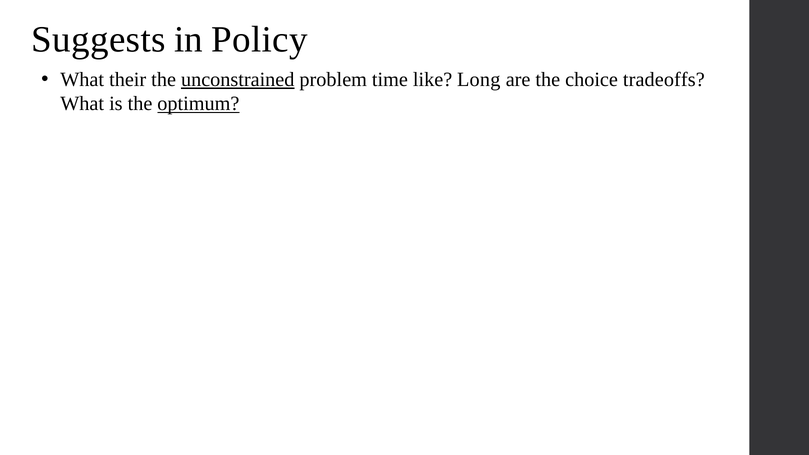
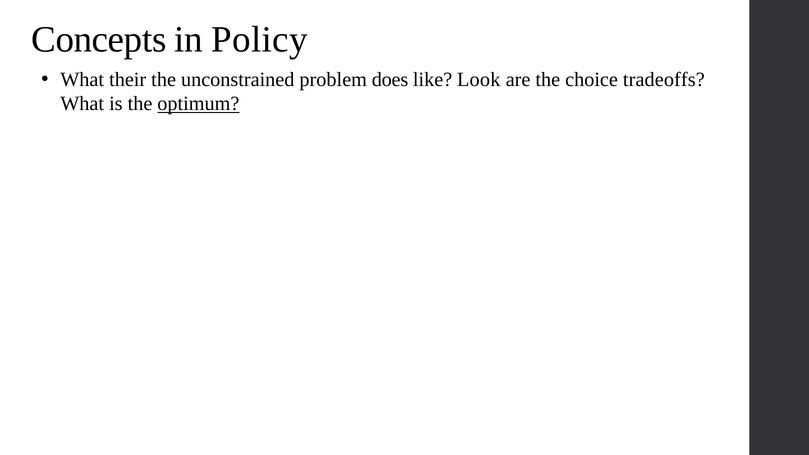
Suggests: Suggests -> Concepts
unconstrained underline: present -> none
time: time -> does
Long: Long -> Look
